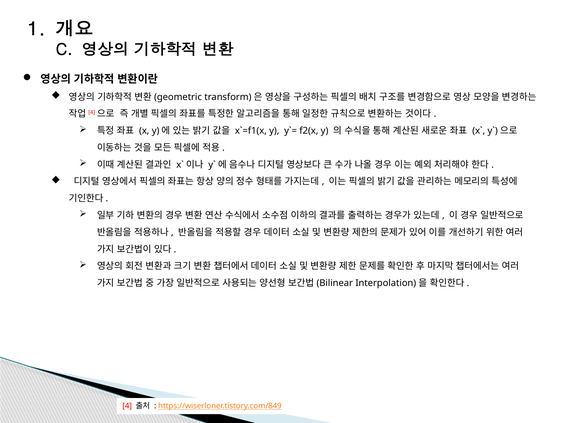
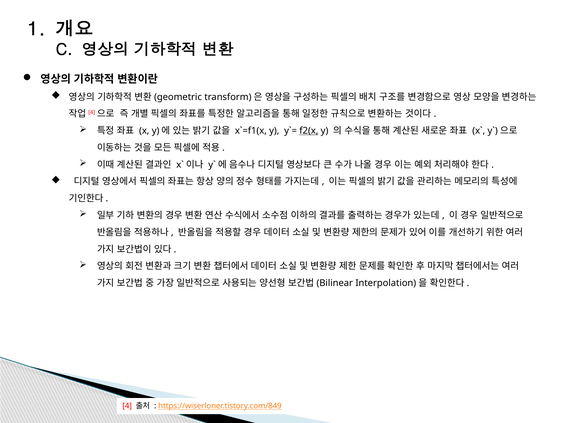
f2(x underline: none -> present
